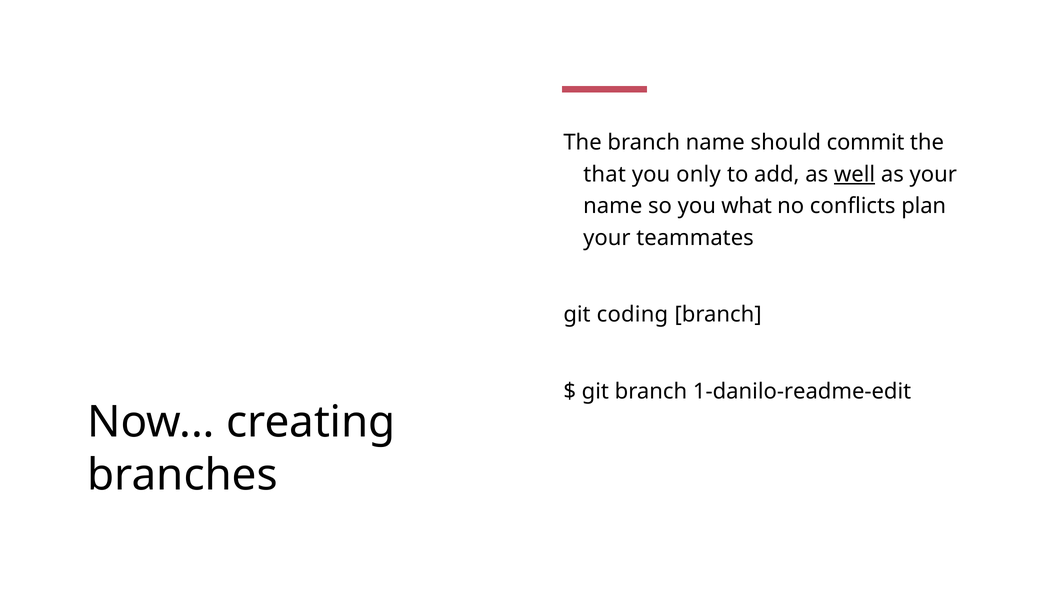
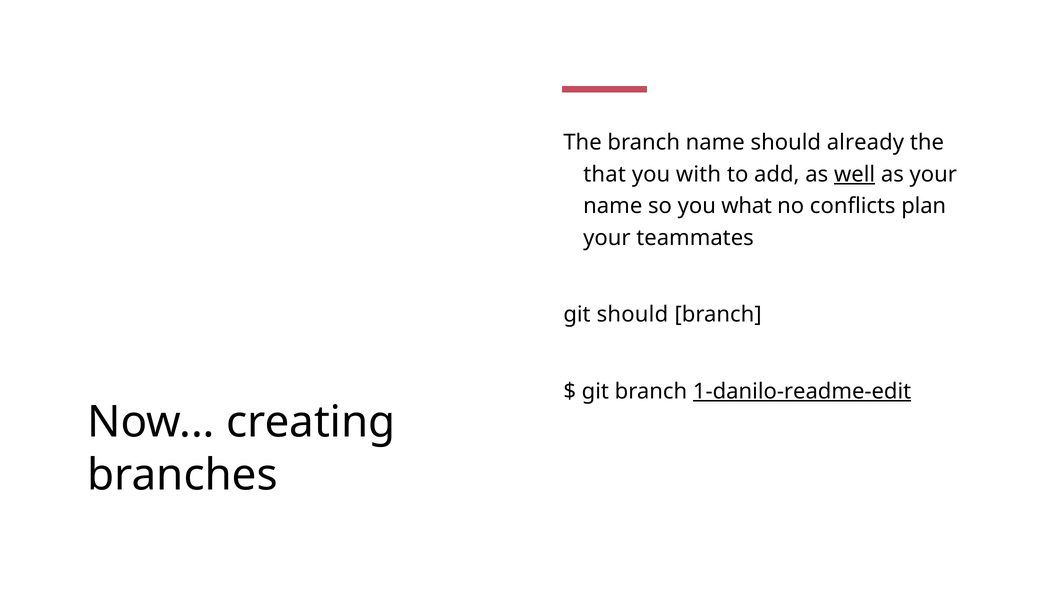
commit: commit -> already
only: only -> with
git coding: coding -> should
1-danilo-readme-edit underline: none -> present
